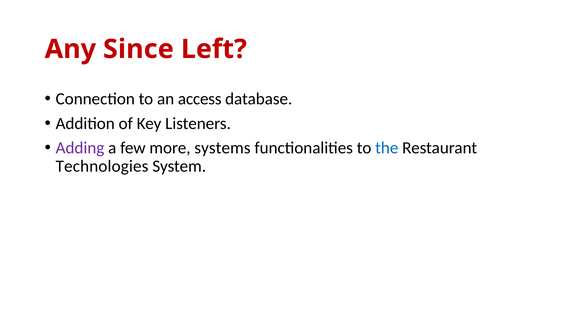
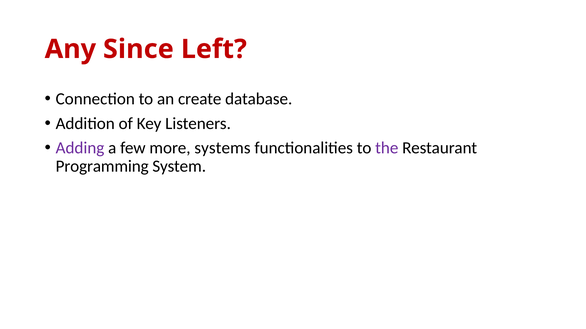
access: access -> create
the colour: blue -> purple
Technologies: Technologies -> Programming
